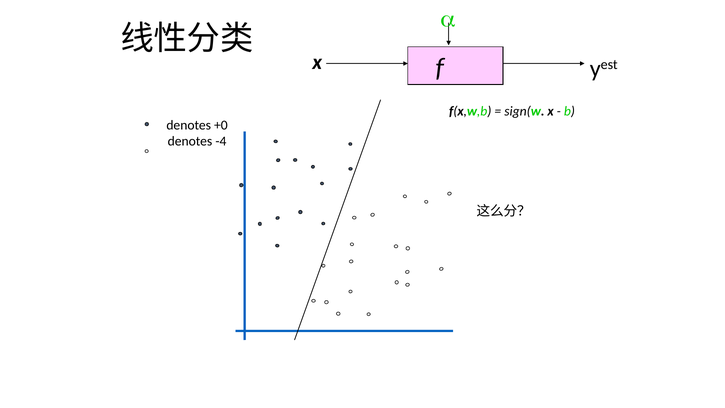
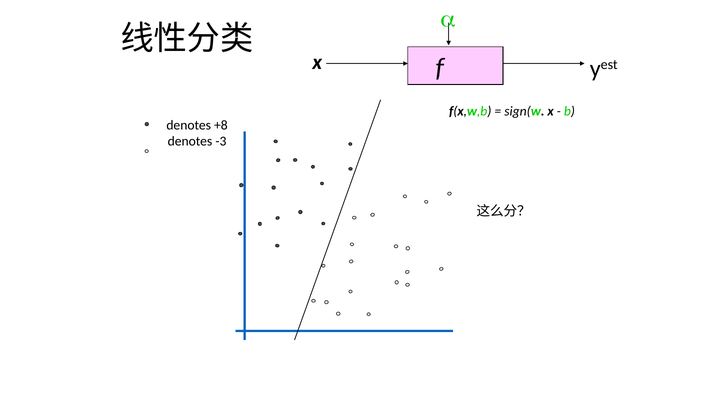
+0: +0 -> +8
-4: -4 -> -3
